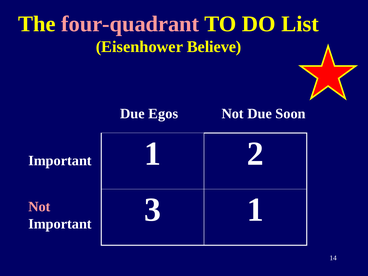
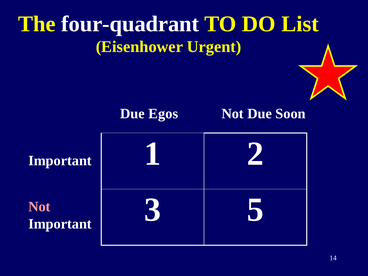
four-quadrant colour: pink -> white
Believe: Believe -> Urgent
3 1: 1 -> 5
